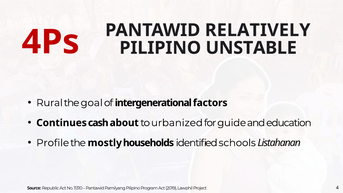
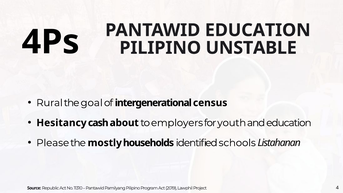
PANTAWID RELATIVELY: RELATIVELY -> EDUCATION
4Ps colour: red -> black
factors: factors -> census
Continues: Continues -> Hesitancy
urbanized: urbanized -> employers
guide: guide -> youth
Profile: Profile -> Please
